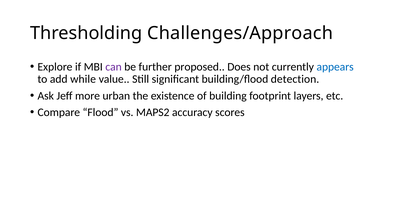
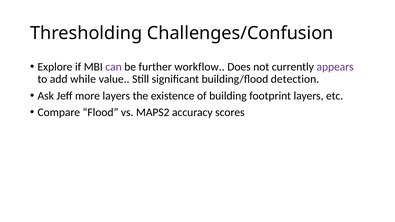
Challenges/Approach: Challenges/Approach -> Challenges/Confusion
proposed: proposed -> workflow
appears colour: blue -> purple
more urban: urban -> layers
